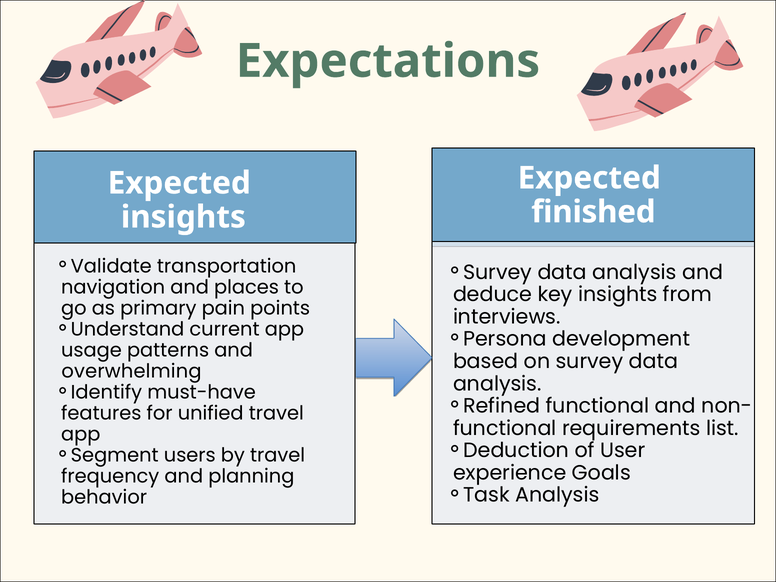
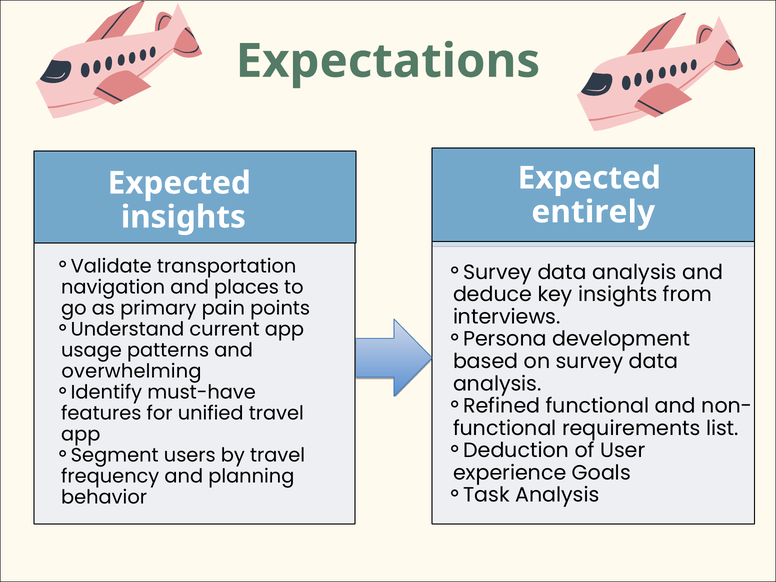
finished: finished -> entirely
